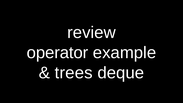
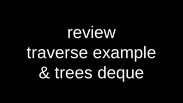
operator: operator -> traverse
